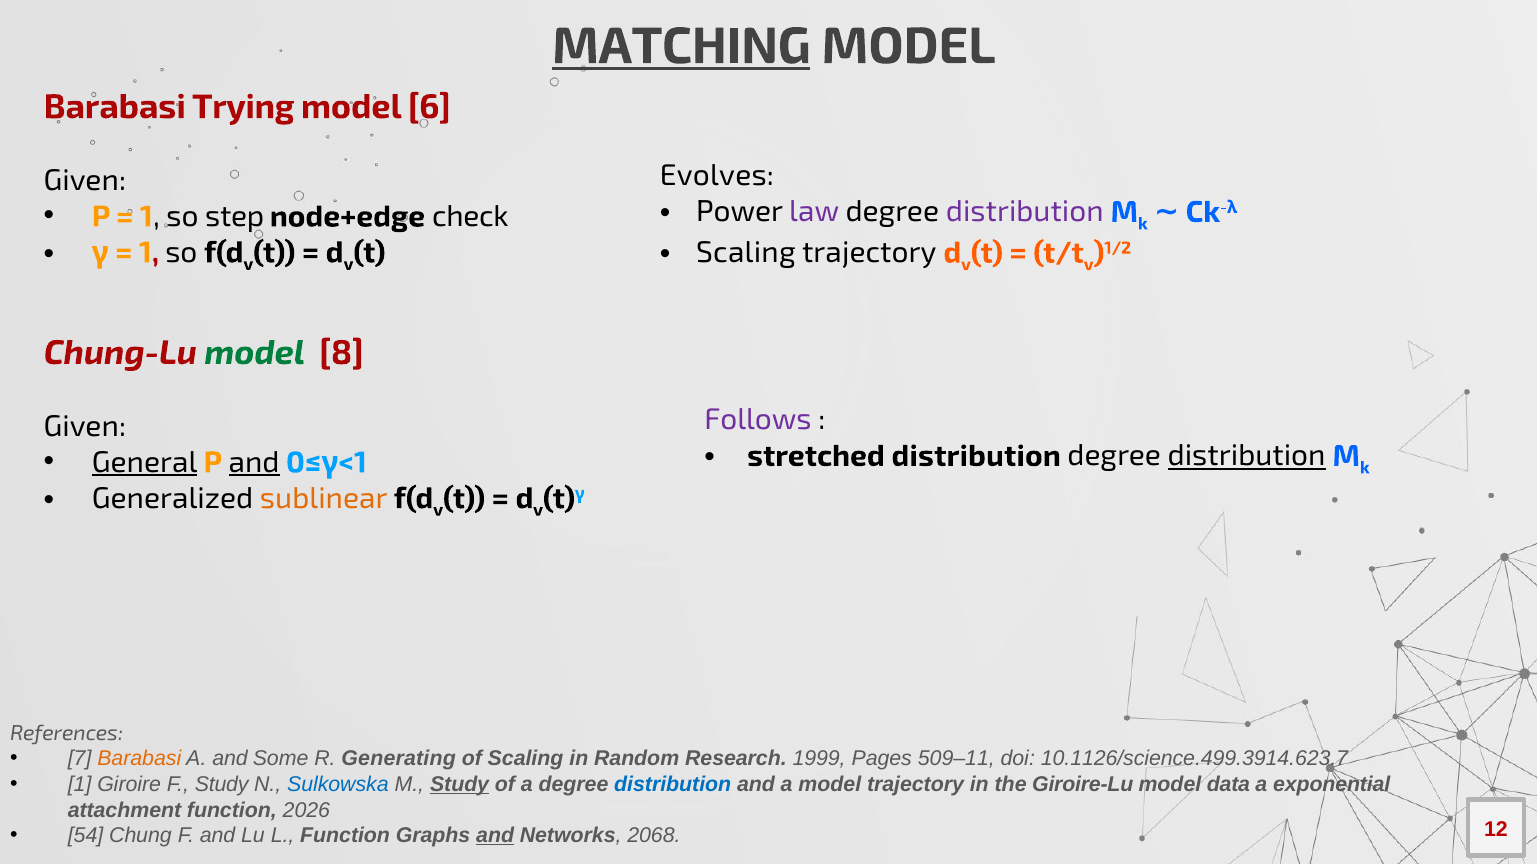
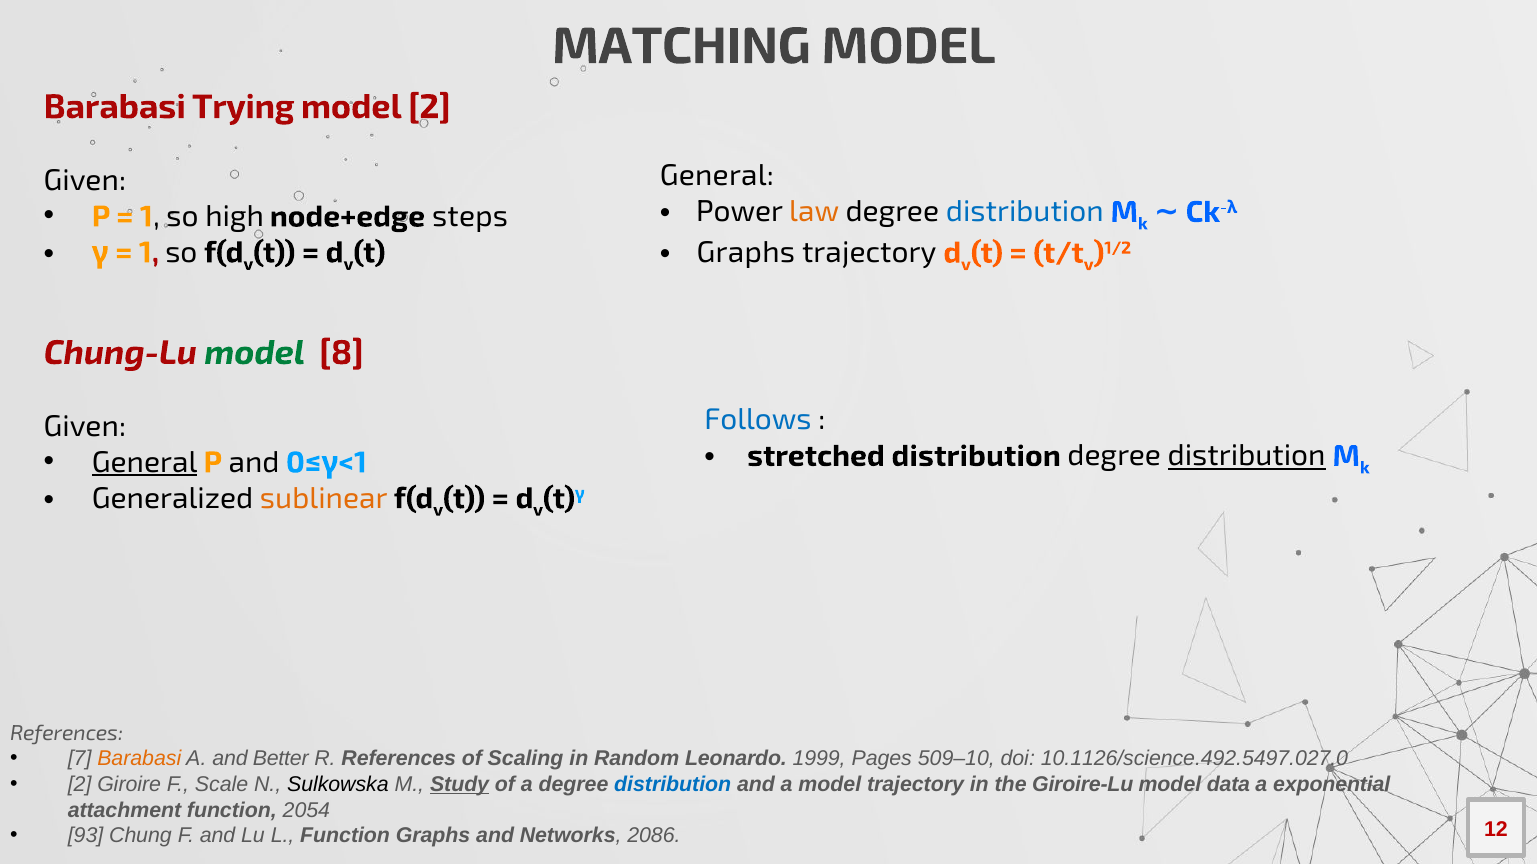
MATCHING underline: present -> none
model 6: 6 -> 2
Evolves at (717, 176): Evolves -> General
law colour: purple -> orange
distribution at (1025, 212) colour: purple -> blue
step: step -> high
check: check -> steps
Scaling at (746, 253): Scaling -> Graphs
Follows colour: purple -> blue
and at (254, 463) underline: present -> none
Some: Some -> Better
R Generating: Generating -> References
Research: Research -> Leonardo
509–11: 509–11 -> 509–10
10.1126/science.499.3914.623.7: 10.1126/science.499.3914.623.7 -> 10.1126/science.492.5497.027.0
1 at (80, 785): 1 -> 2
F Study: Study -> Scale
Sulkowska colour: blue -> black
2026: 2026 -> 2054
54: 54 -> 93
and at (495, 836) underline: present -> none
2068: 2068 -> 2086
